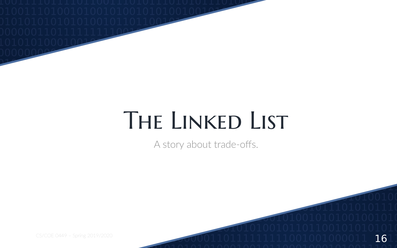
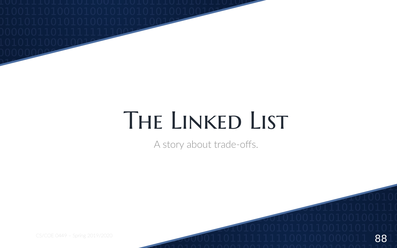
16: 16 -> 88
